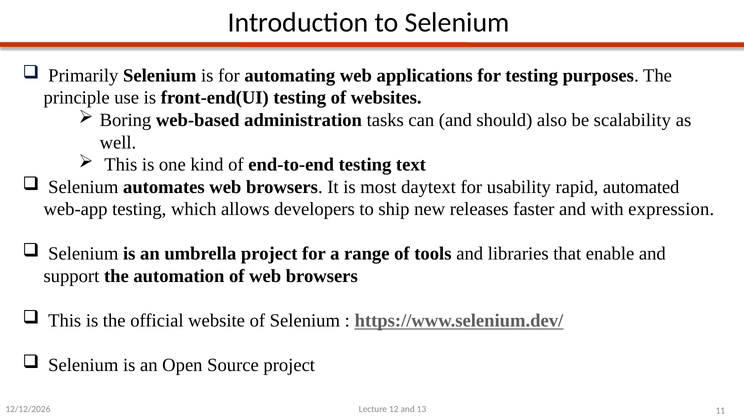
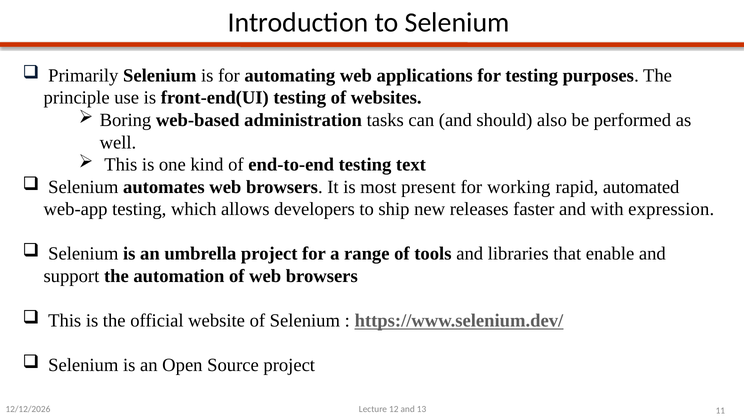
scalability: scalability -> performed
daytext: daytext -> present
usability: usability -> working
